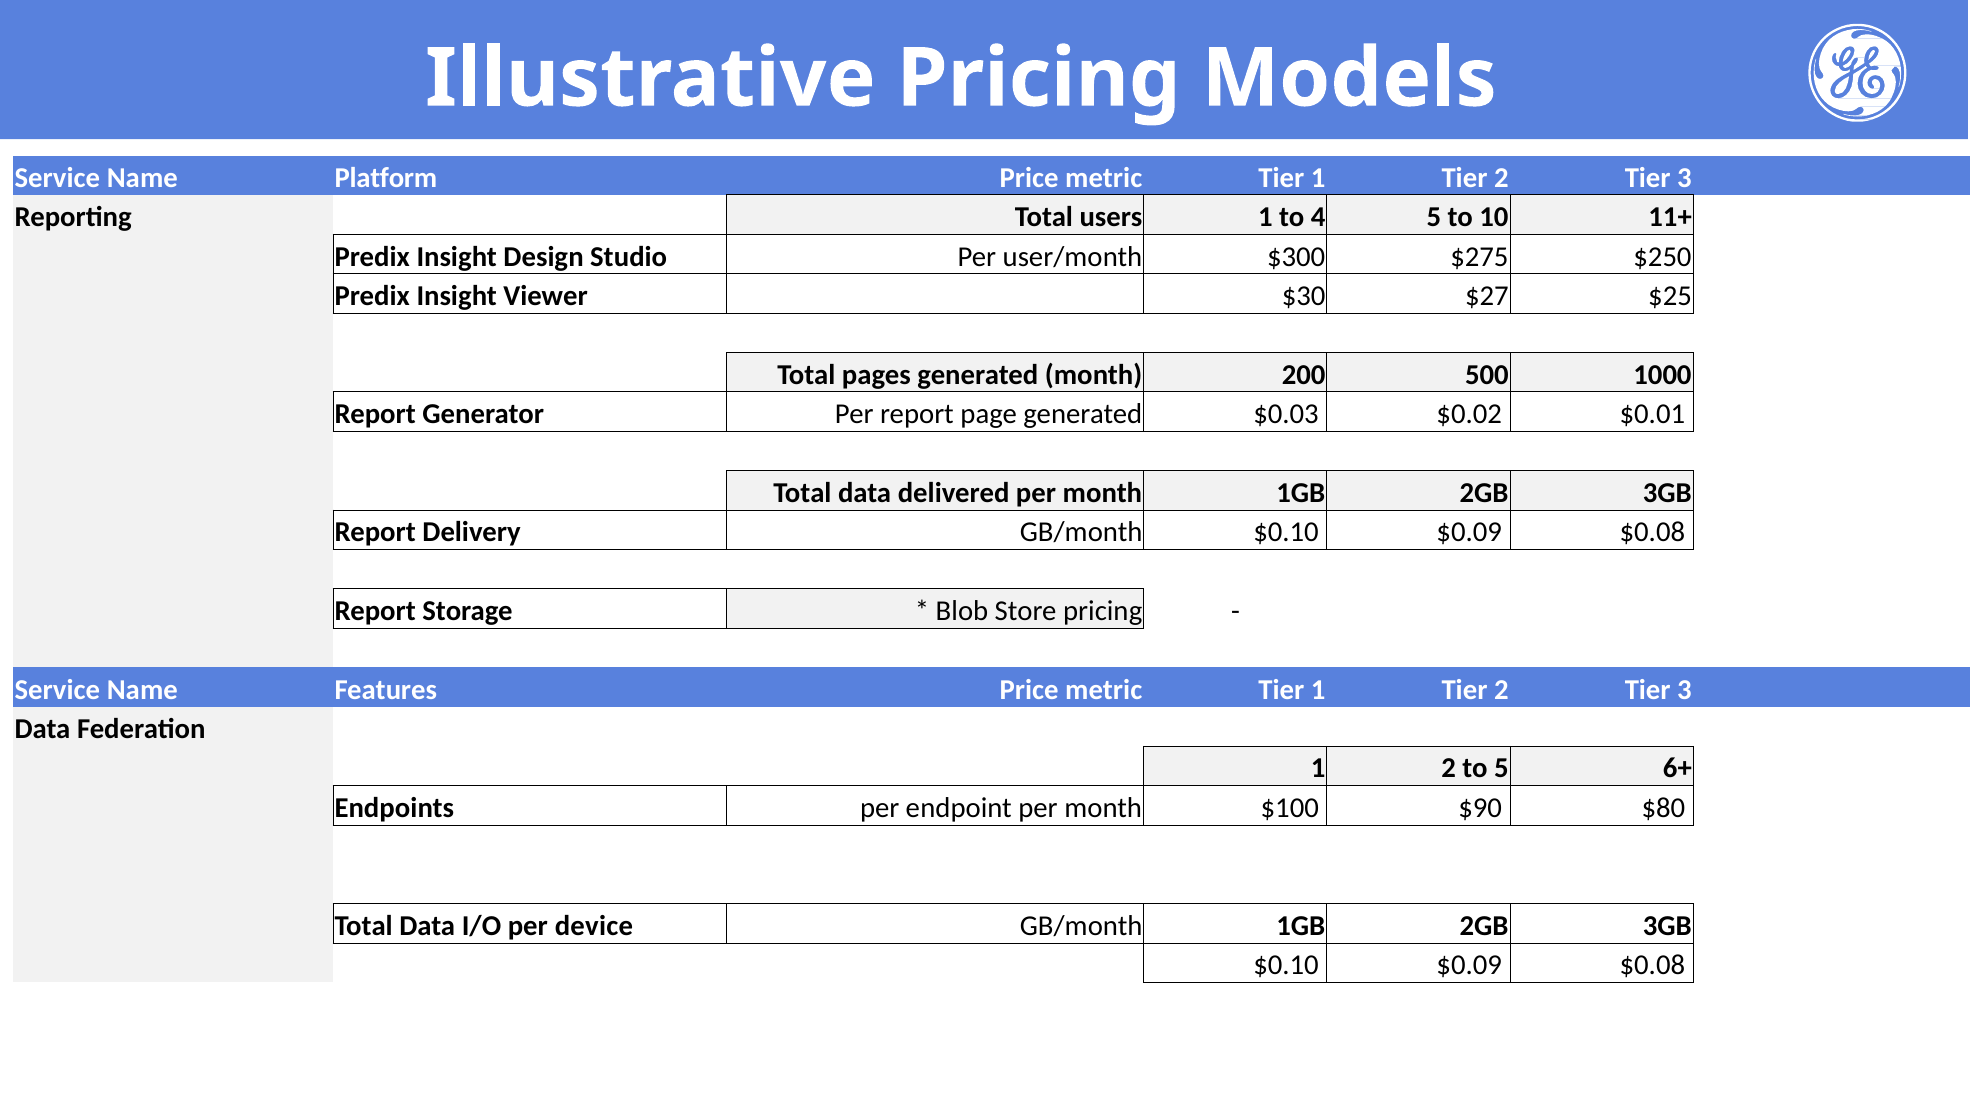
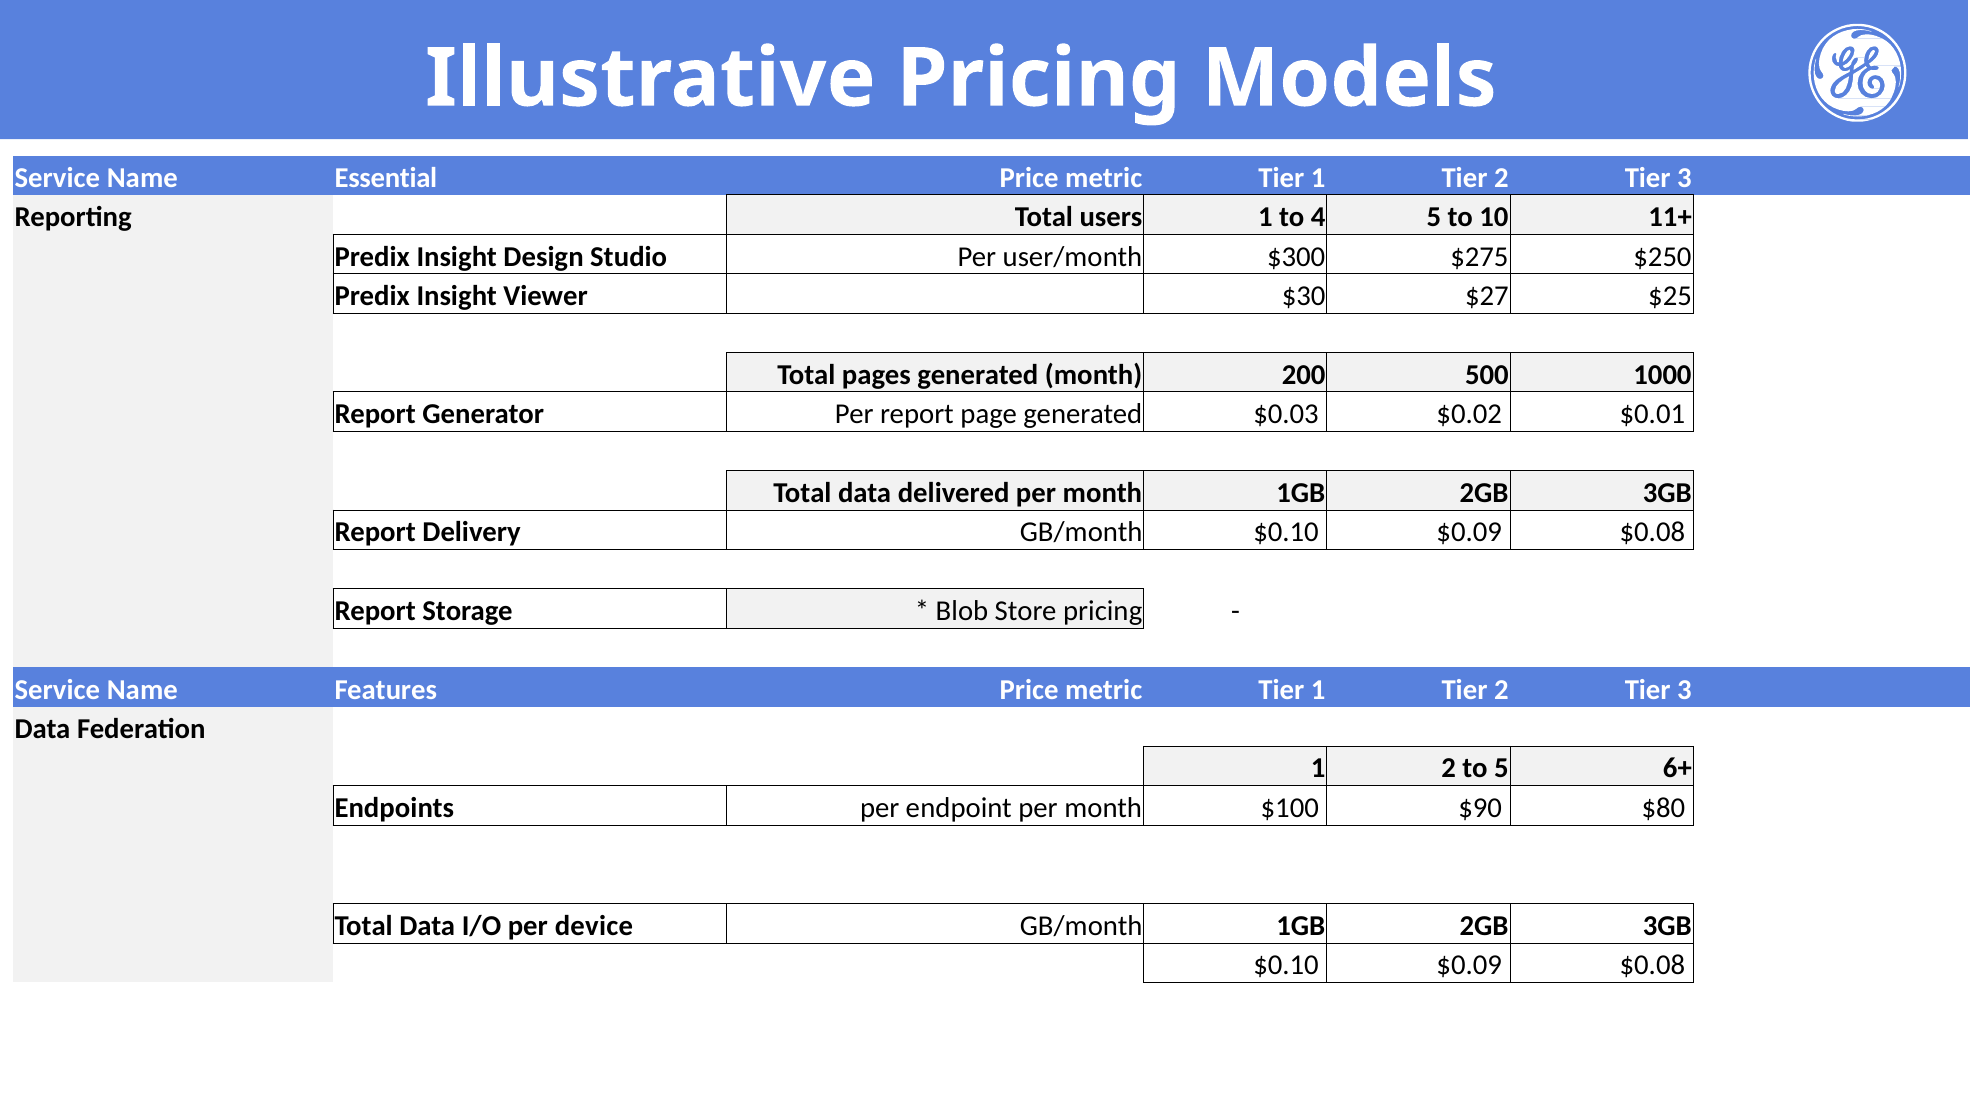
Platform: Platform -> Essential
